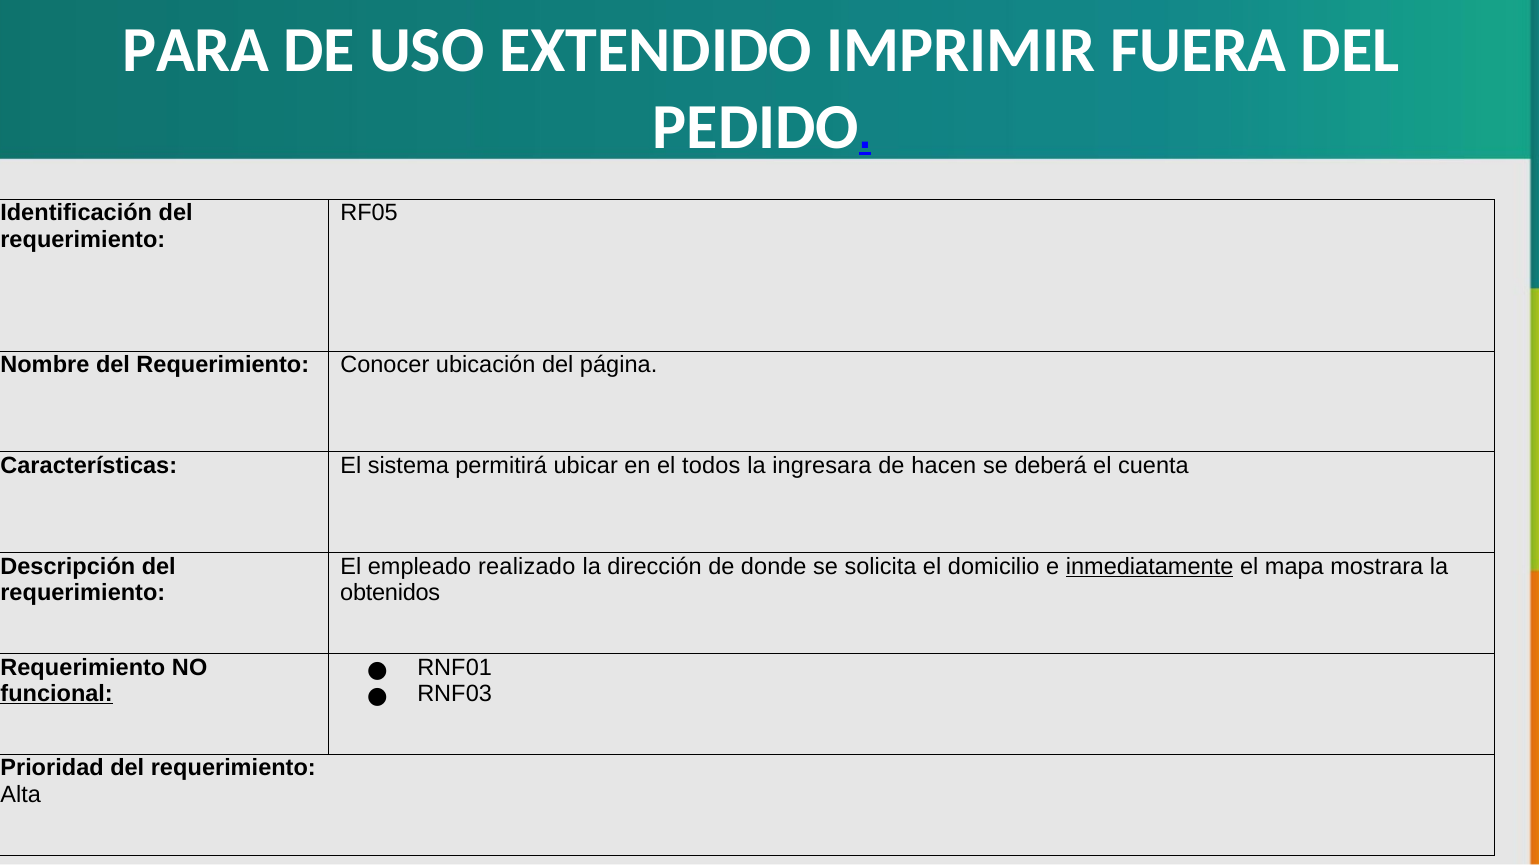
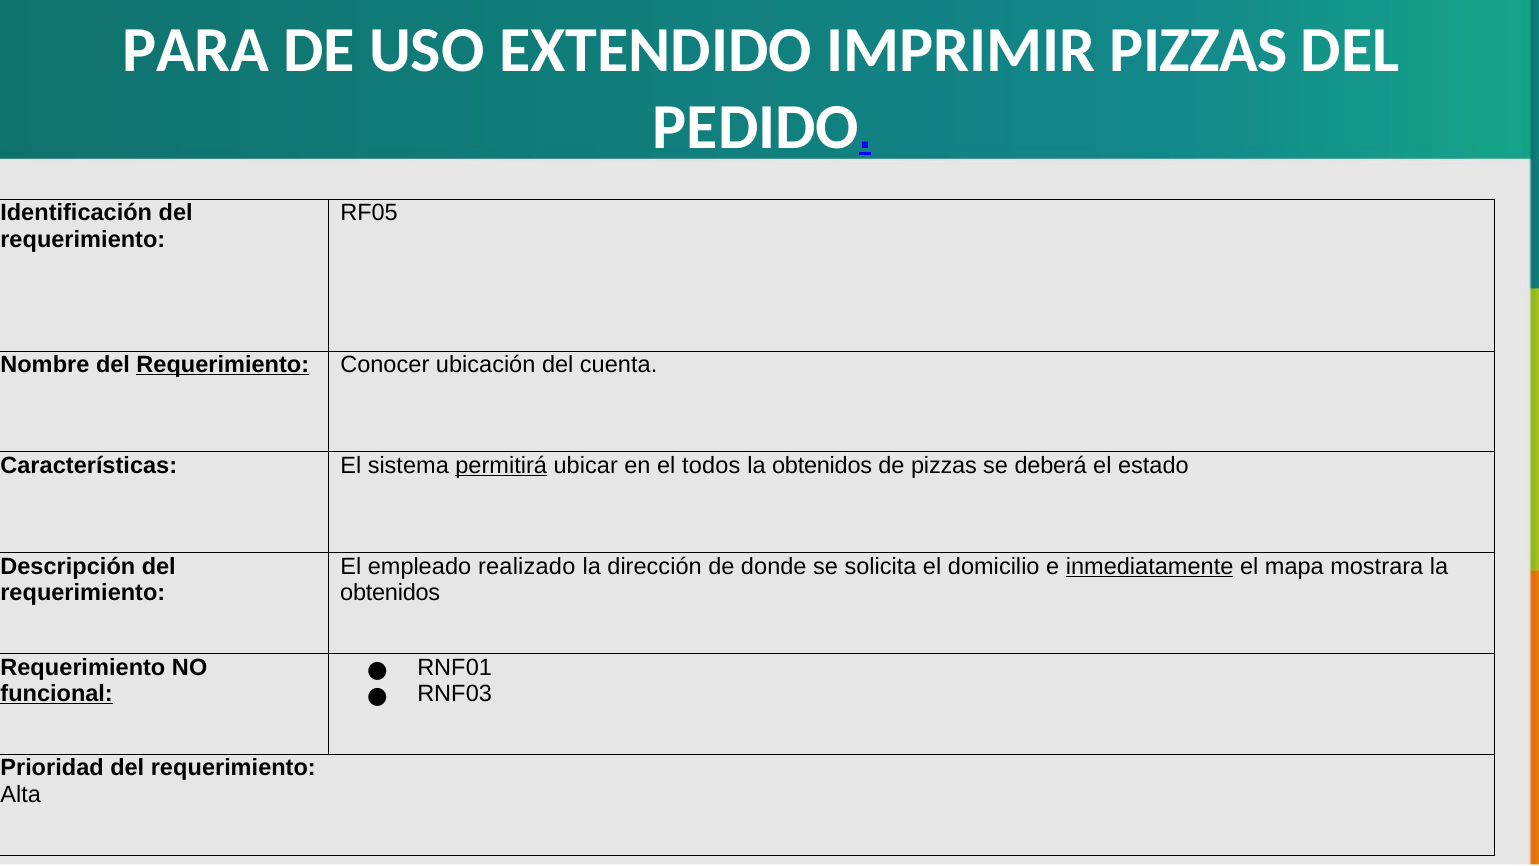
IMPRIMIR FUERA: FUERA -> PIZZAS
Requerimiento at (223, 364) underline: none -> present
página: página -> cuenta
permitirá underline: none -> present
ingresara at (822, 465): ingresara -> obtenidos
de hacen: hacen -> pizzas
cuenta: cuenta -> estado
